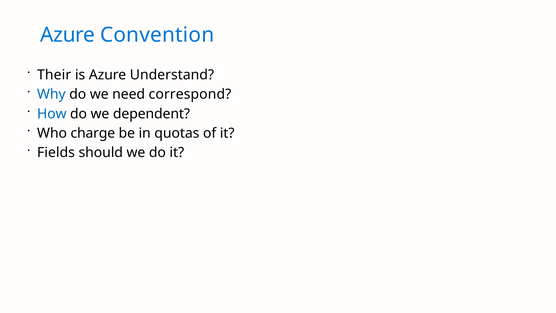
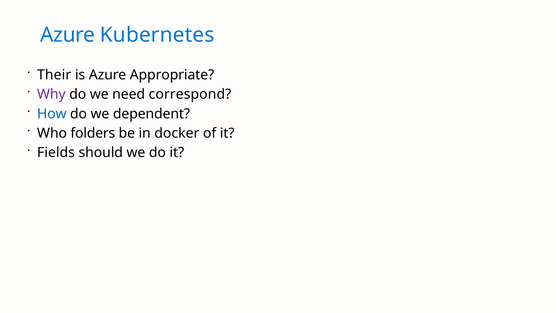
Convention: Convention -> Kubernetes
Understand: Understand -> Appropriate
Why colour: blue -> purple
charge: charge -> folders
quotas: quotas -> docker
